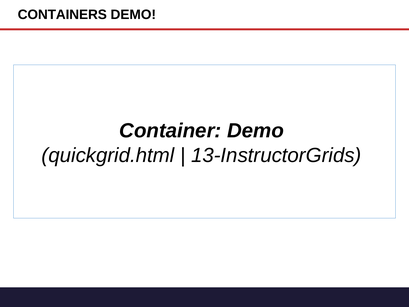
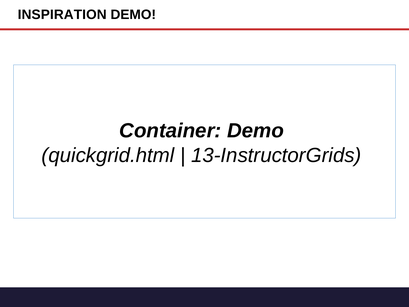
CONTAINERS: CONTAINERS -> INSPIRATION
